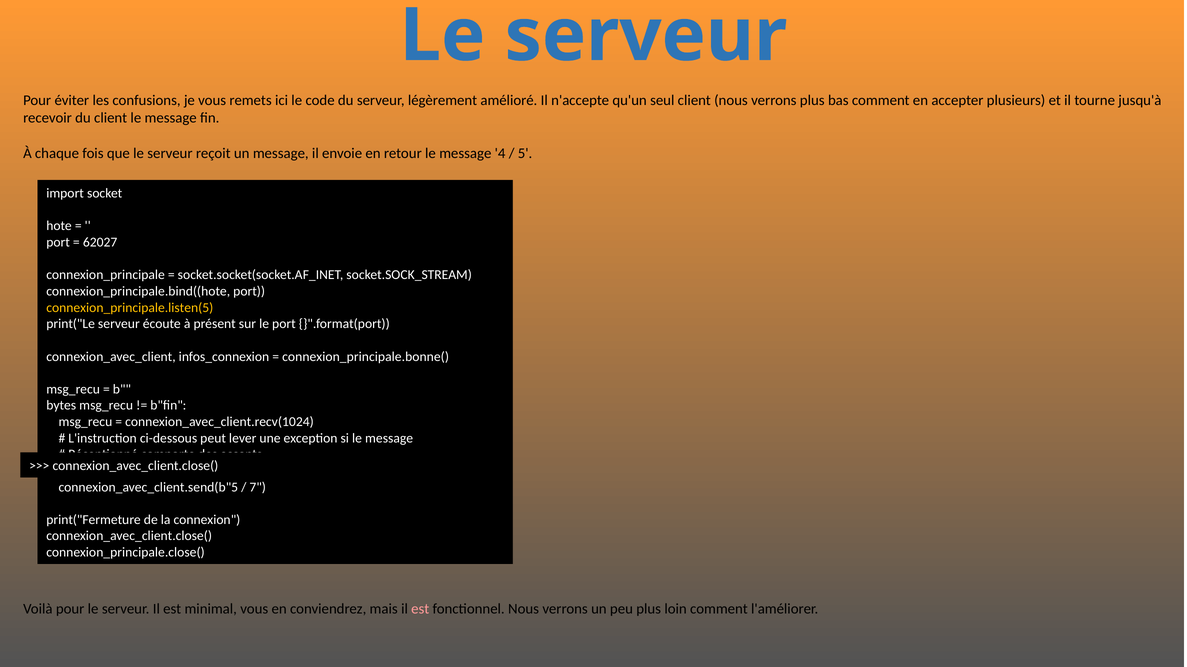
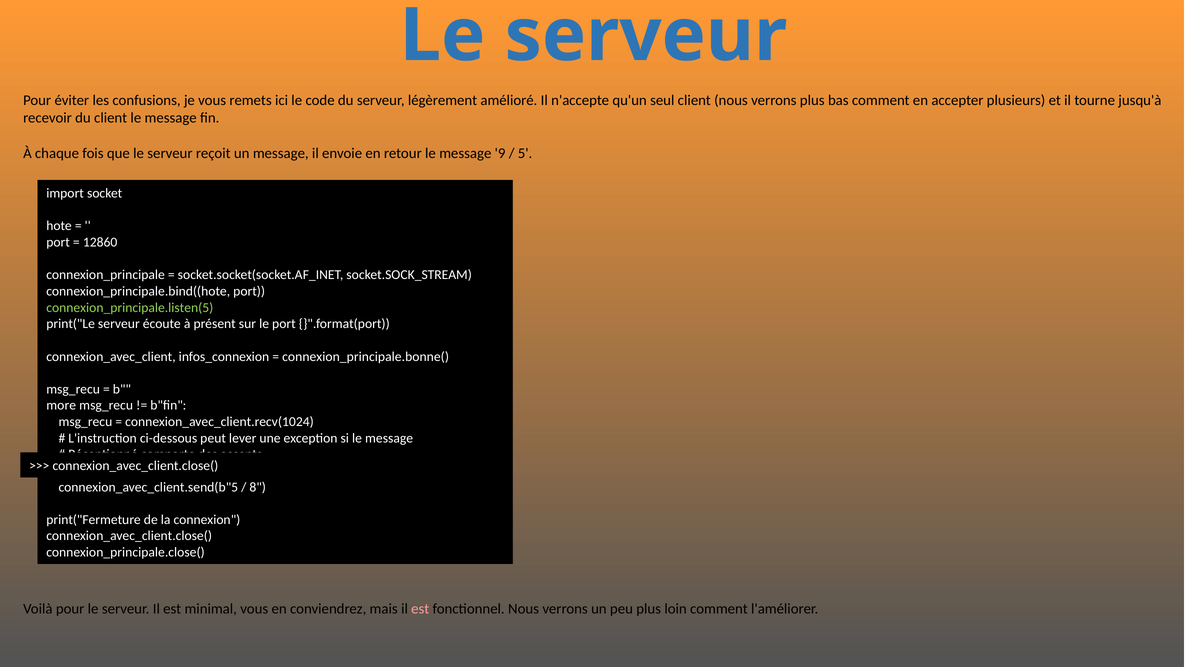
4: 4 -> 9
62027: 62027 -> 12860
connexion_principale.listen(5 colour: yellow -> light green
bytes: bytes -> more
7: 7 -> 8
